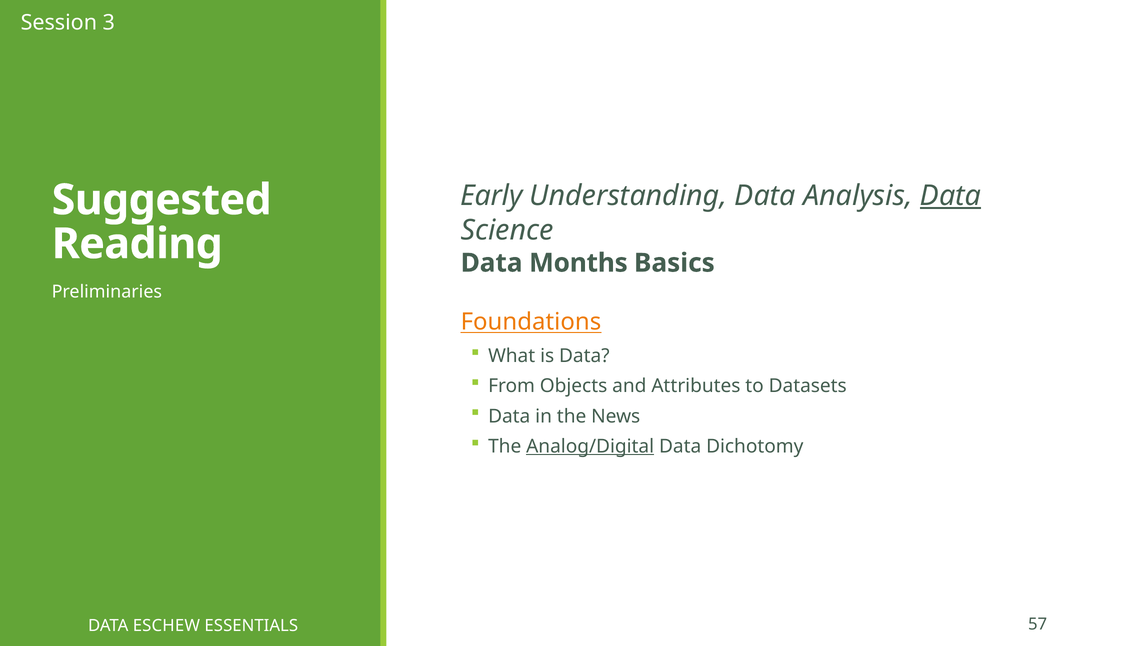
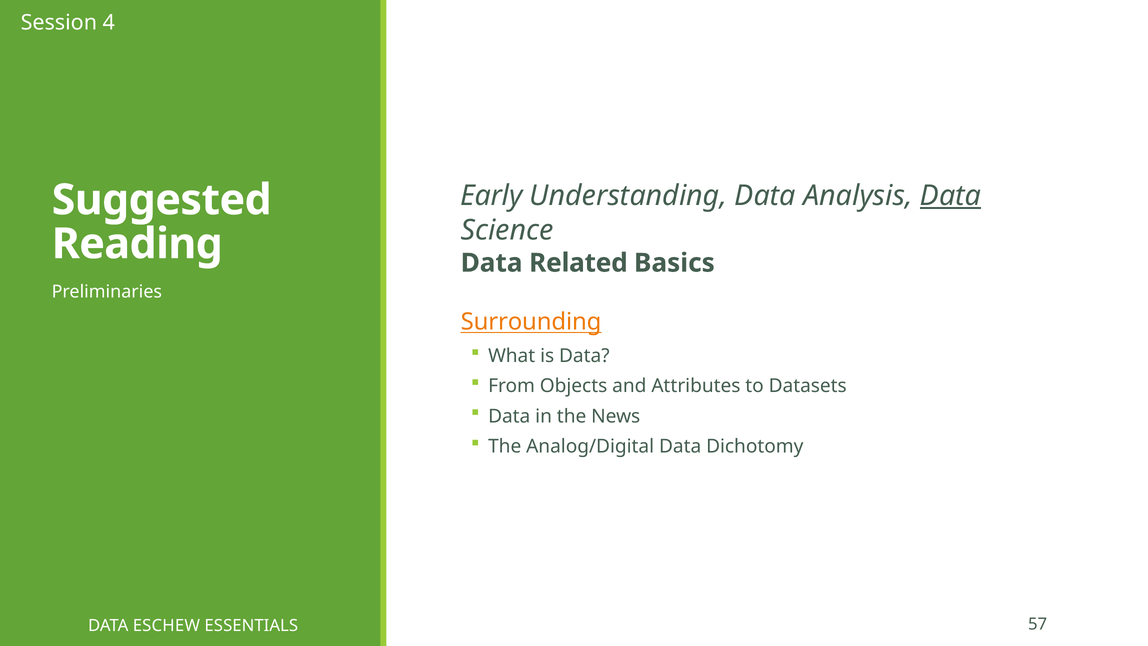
3: 3 -> 4
Months: Months -> Related
Foundations: Foundations -> Surrounding
Analog/Digital underline: present -> none
